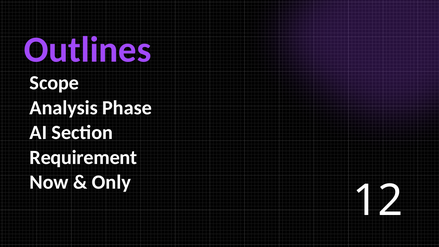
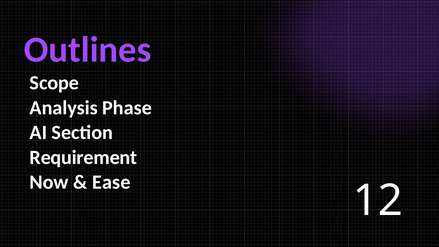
Only: Only -> Ease
